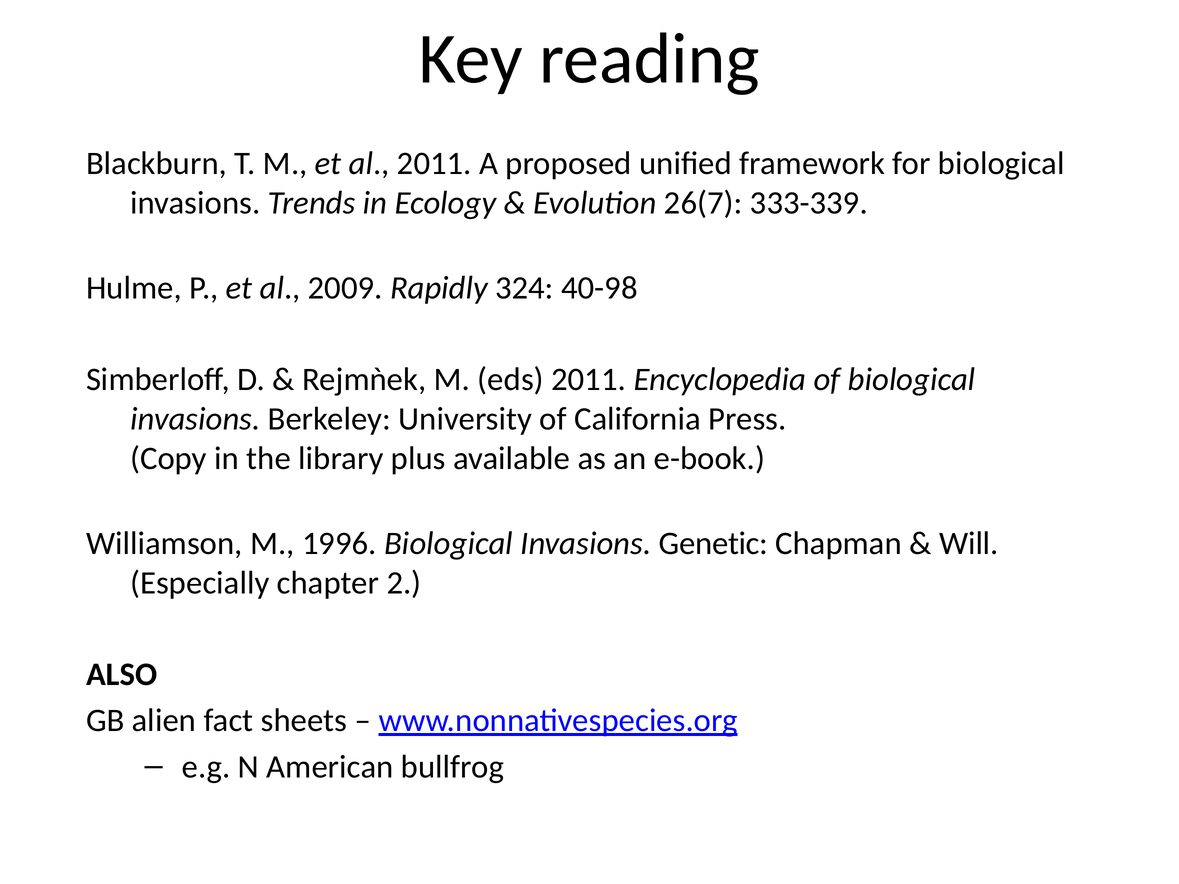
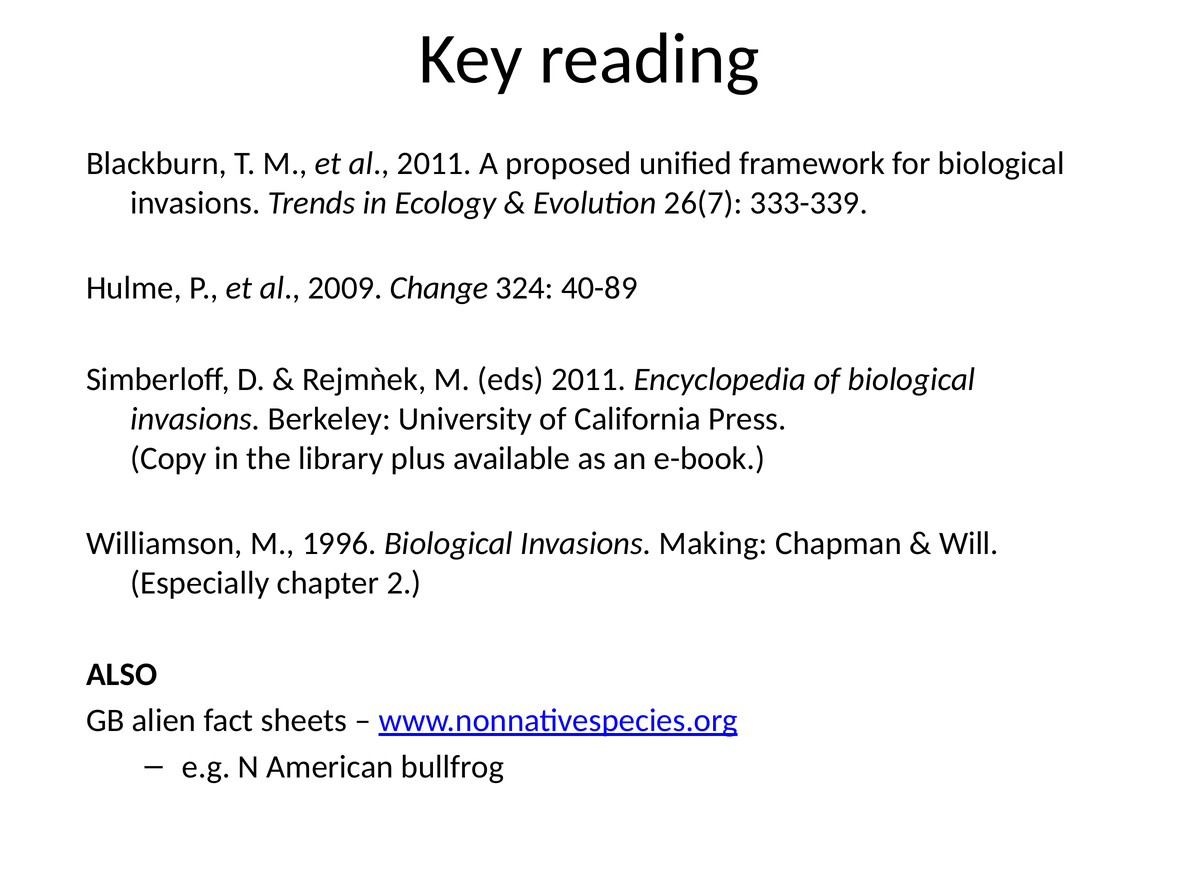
Rapidly: Rapidly -> Change
40-98: 40-98 -> 40-89
Genetic: Genetic -> Making
